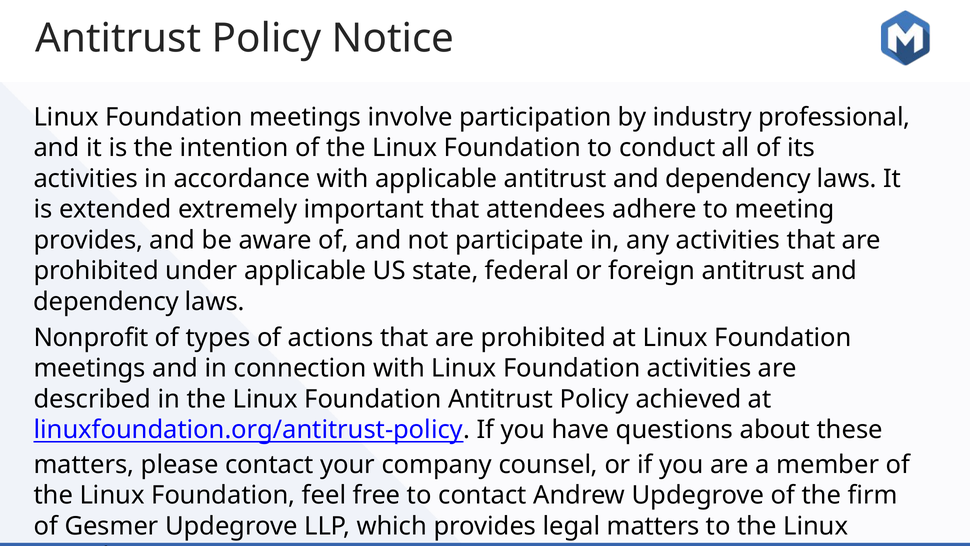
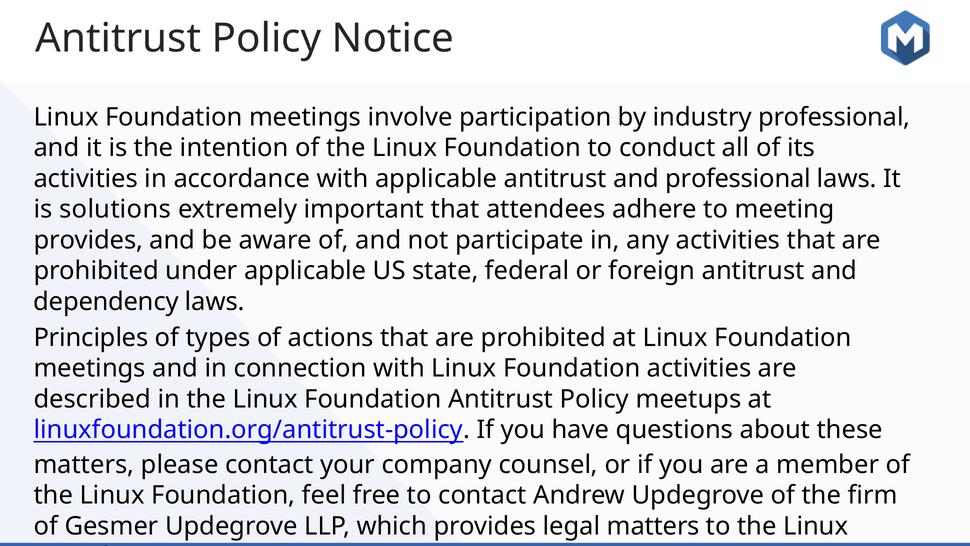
applicable antitrust and dependency: dependency -> professional
extended: extended -> solutions
Nonprofit: Nonprofit -> Principles
achieved: achieved -> meetups
